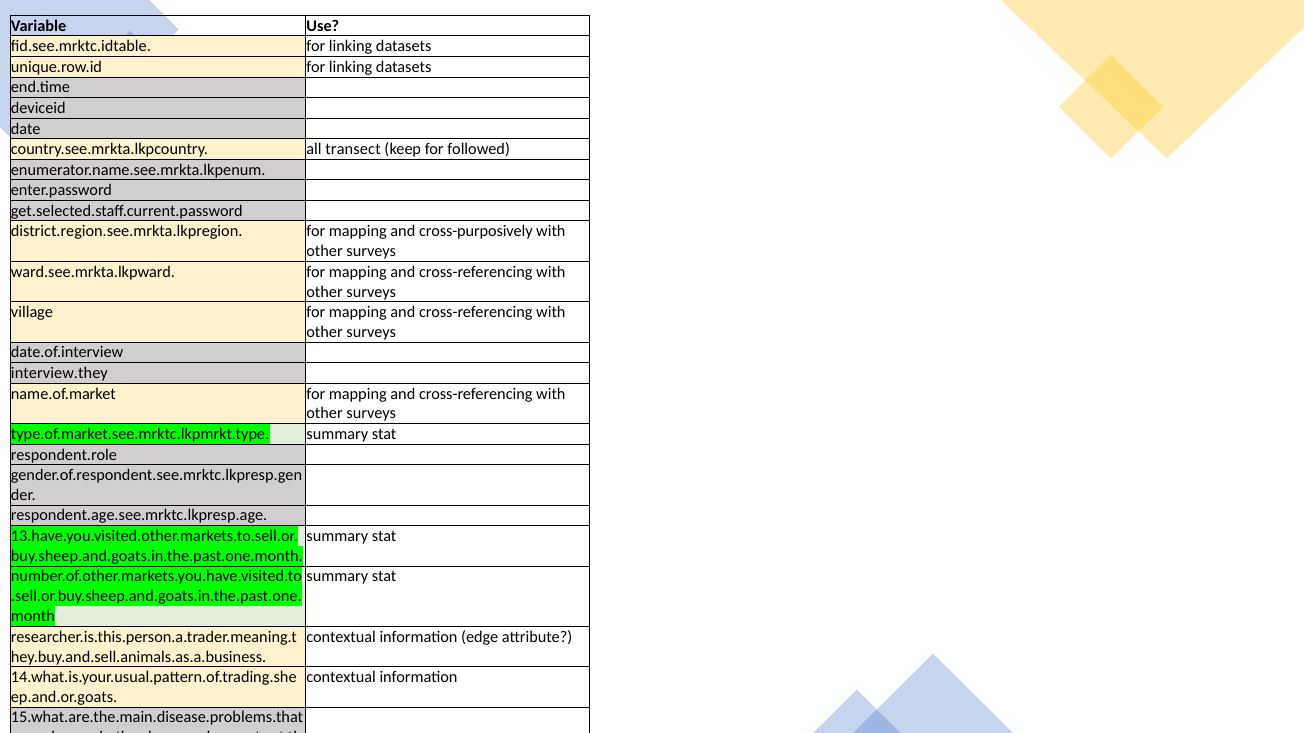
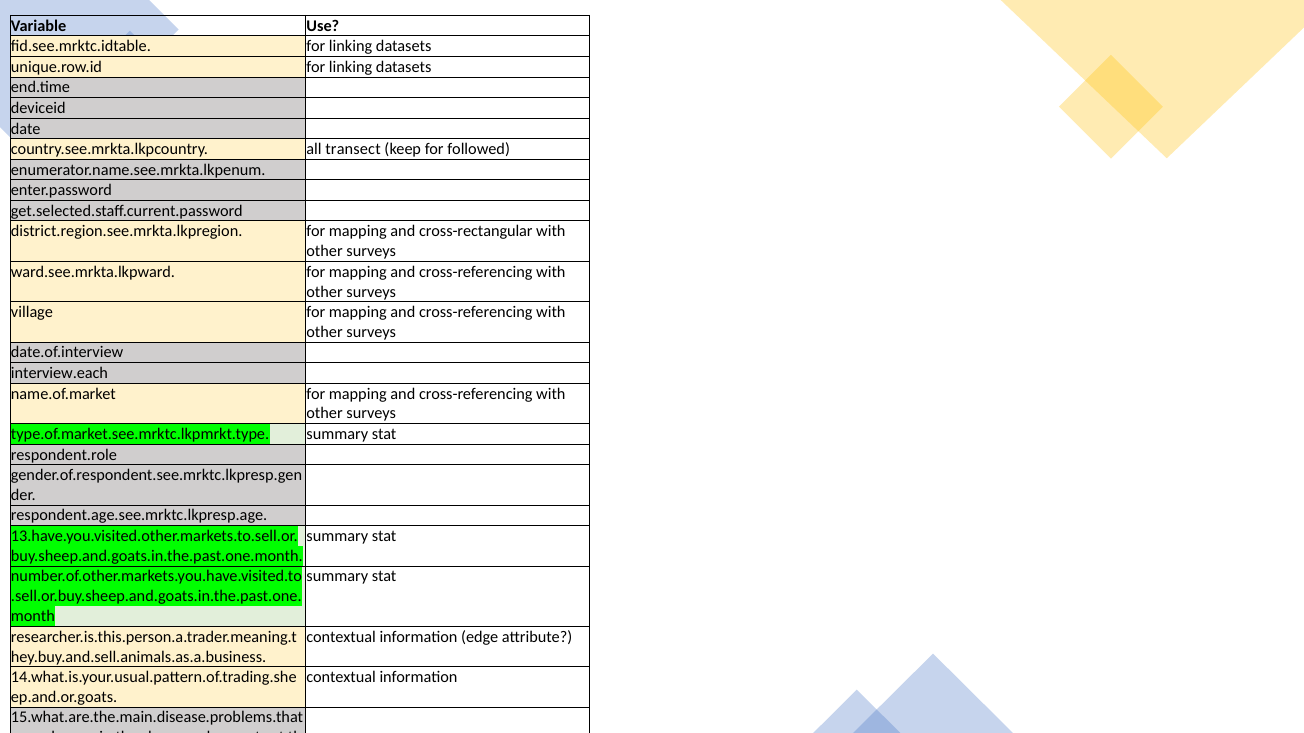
cross-purposively: cross-purposively -> cross-rectangular
interview.they: interview.they -> interview.each
